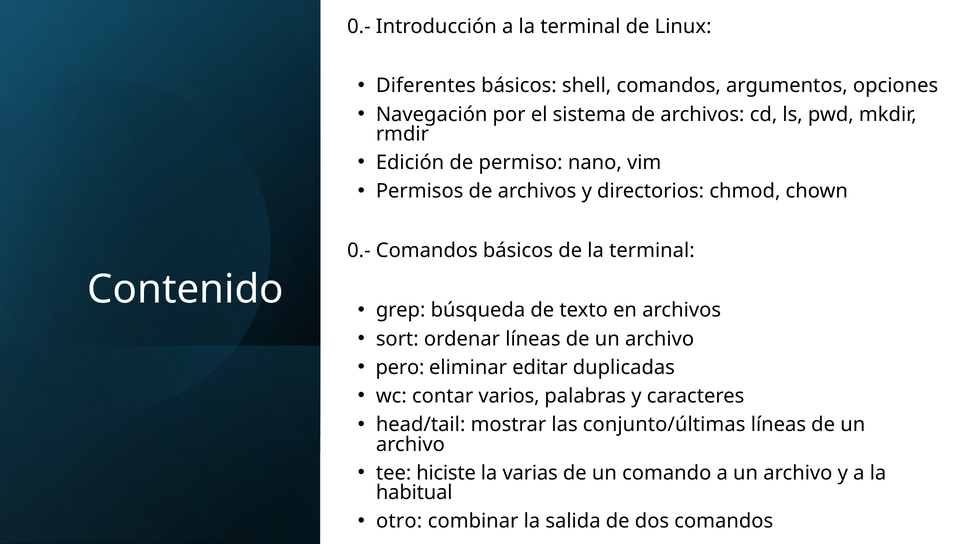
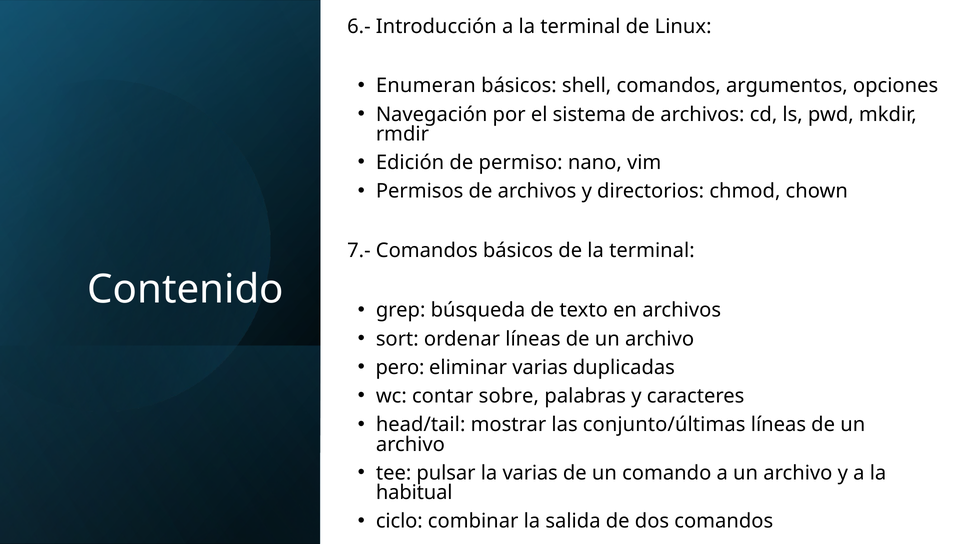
0.- at (359, 26): 0.- -> 6.-
Diferentes: Diferentes -> Enumeran
0.- at (359, 251): 0.- -> 7.-
eliminar editar: editar -> varias
varios: varios -> sobre
hiciste: hiciste -> pulsar
otro: otro -> ciclo
